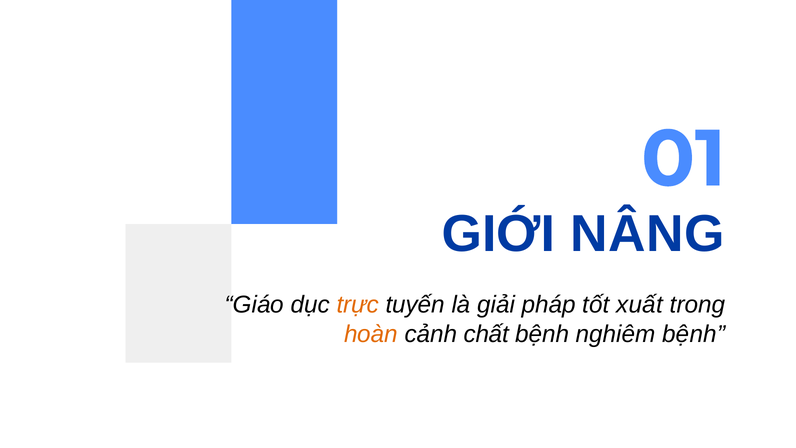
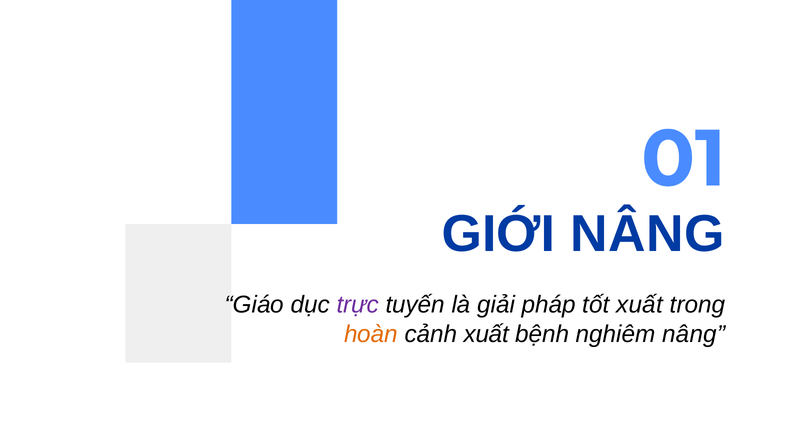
trực colour: orange -> purple
cảnh chất: chất -> xuất
nghiêm bệnh: bệnh -> nâng
